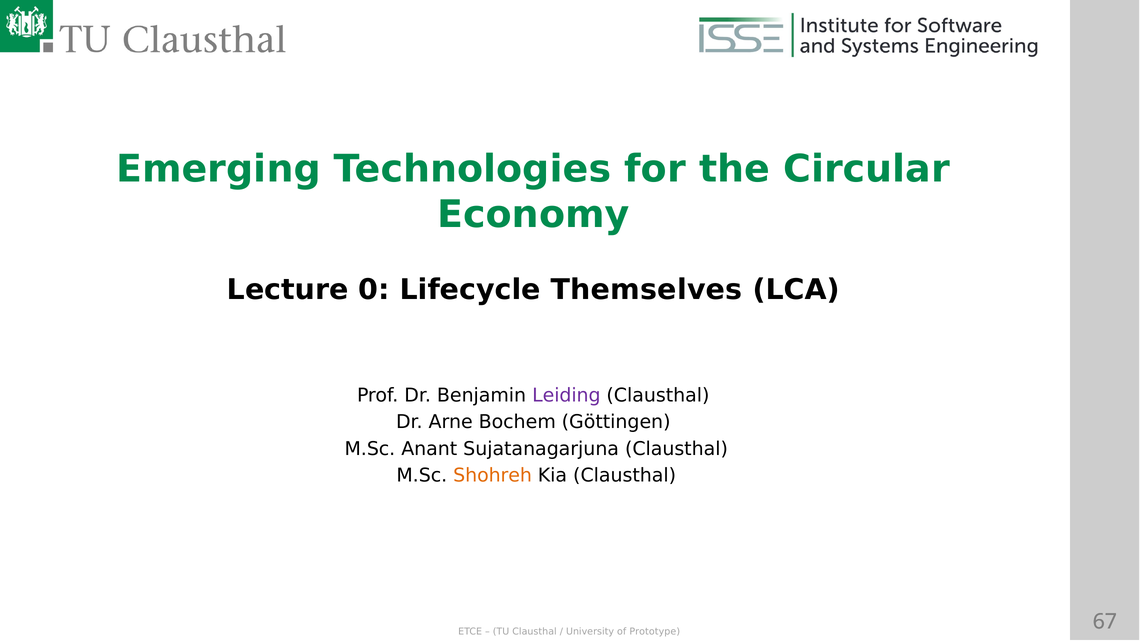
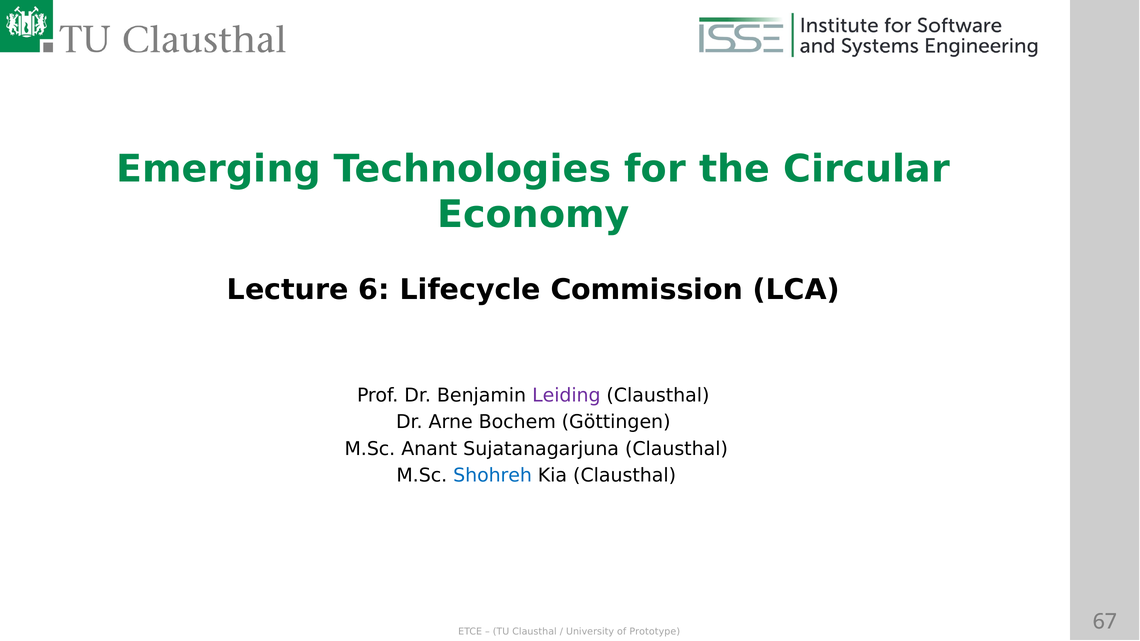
0: 0 -> 6
Themselves: Themselves -> Commission
Shohreh colour: orange -> blue
